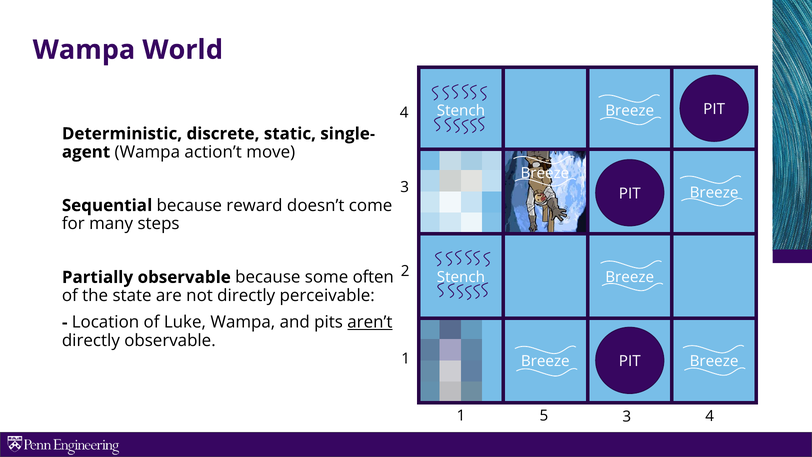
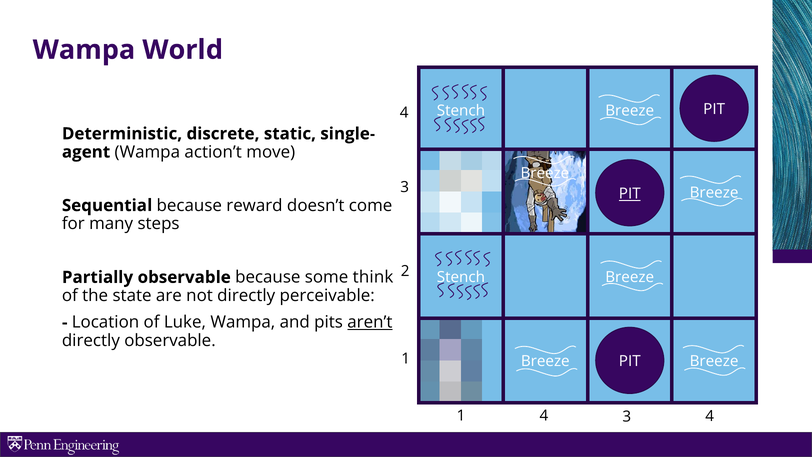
PIT at (630, 194) underline: none -> present
often: often -> think
1 5: 5 -> 4
